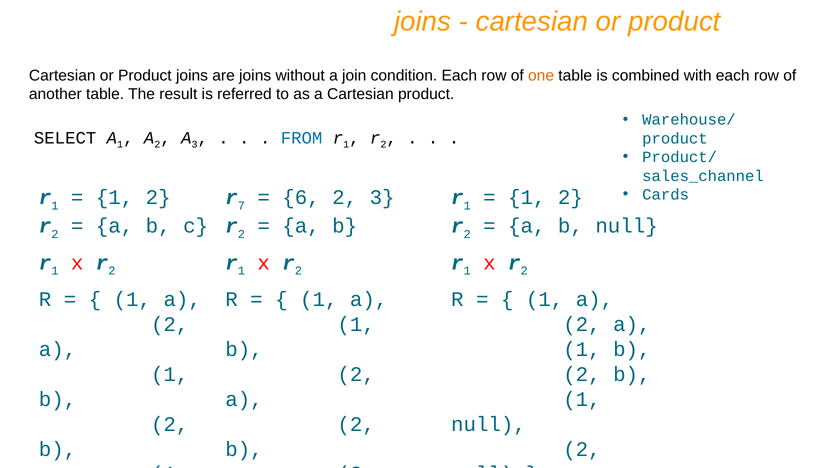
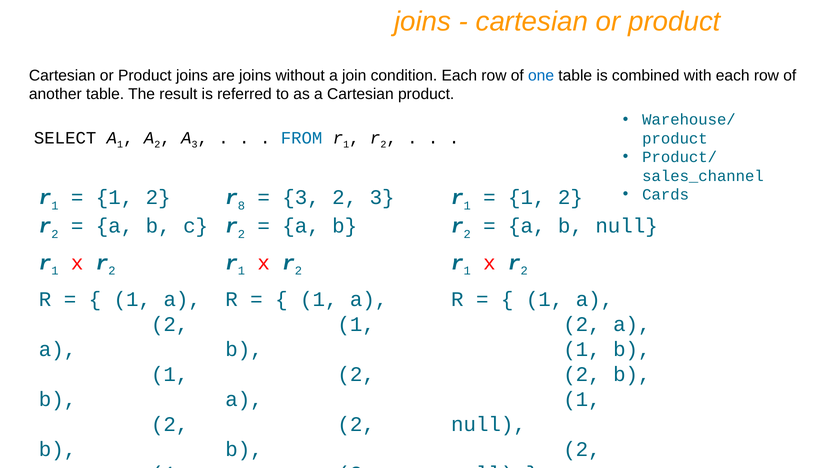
one colour: orange -> blue
7: 7 -> 8
6 at (301, 197): 6 -> 3
